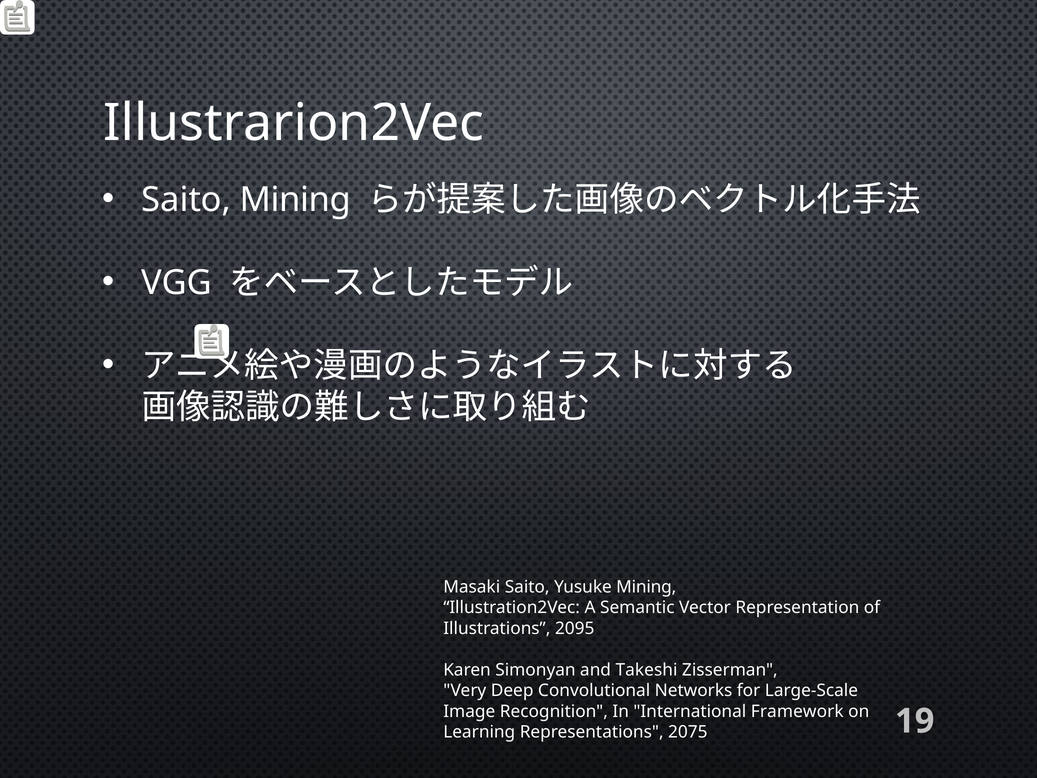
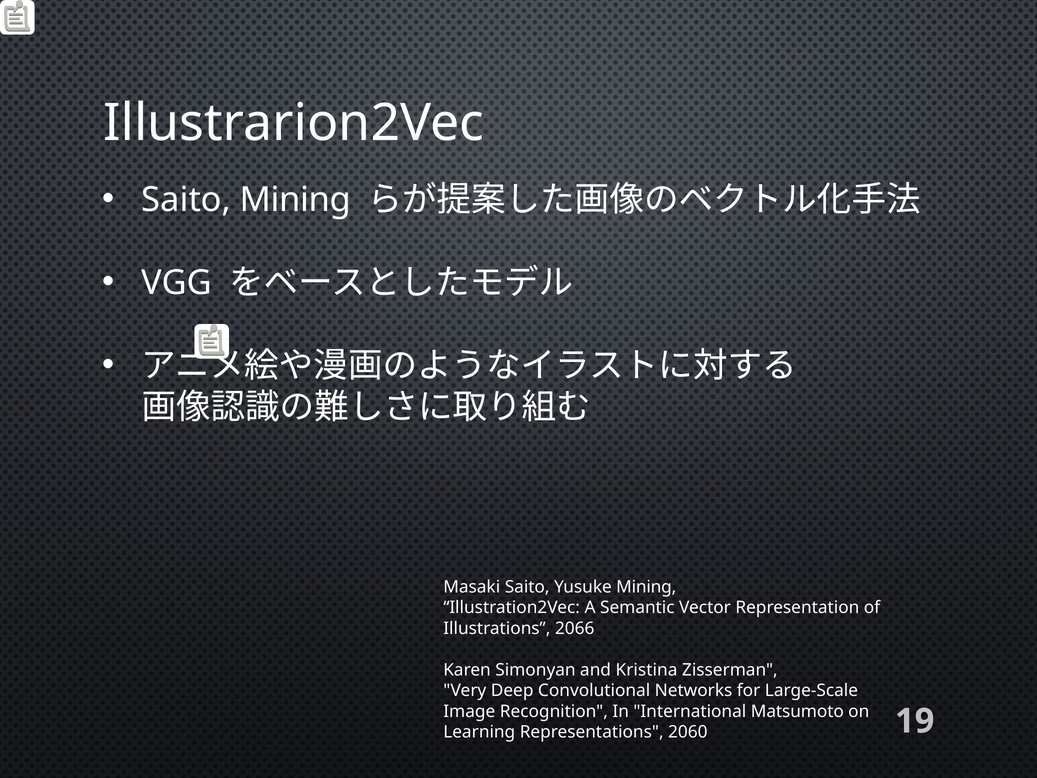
2095: 2095 -> 2066
Takeshi: Takeshi -> Kristina
Framework: Framework -> Matsumoto
2075: 2075 -> 2060
